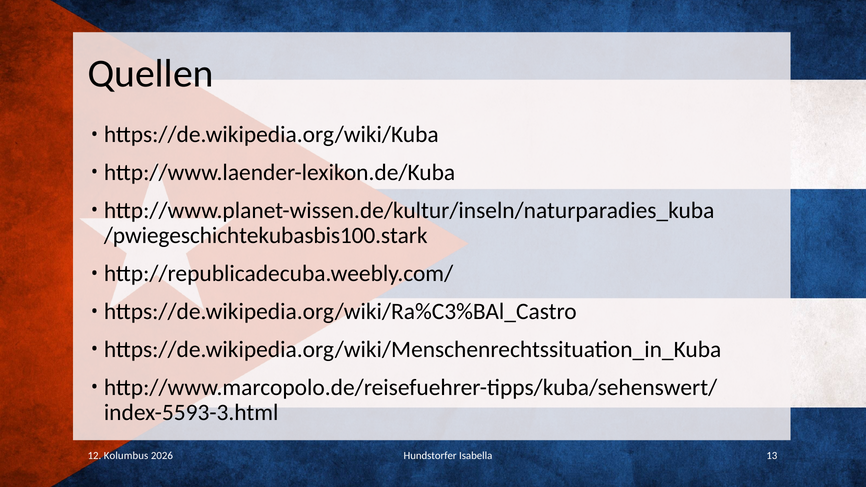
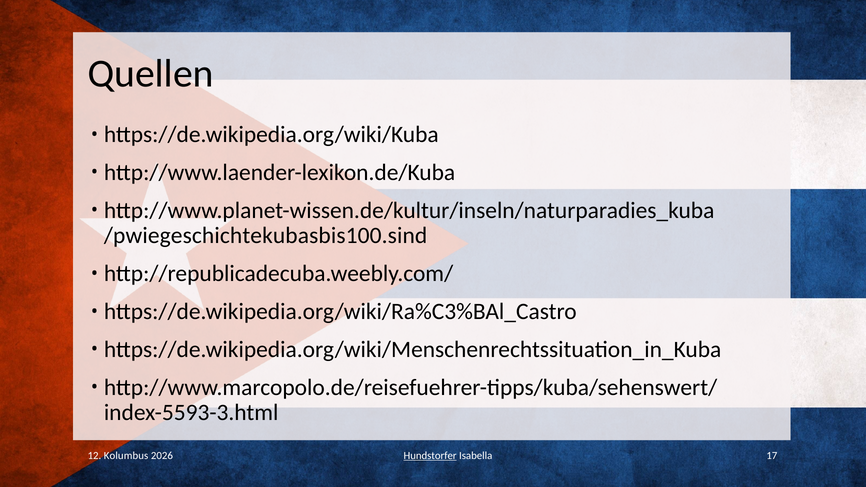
/pwiegeschichtekubasbis100.stark: /pwiegeschichtekubasbis100.stark -> /pwiegeschichtekubasbis100.sind
Hundstorfer underline: none -> present
13: 13 -> 17
